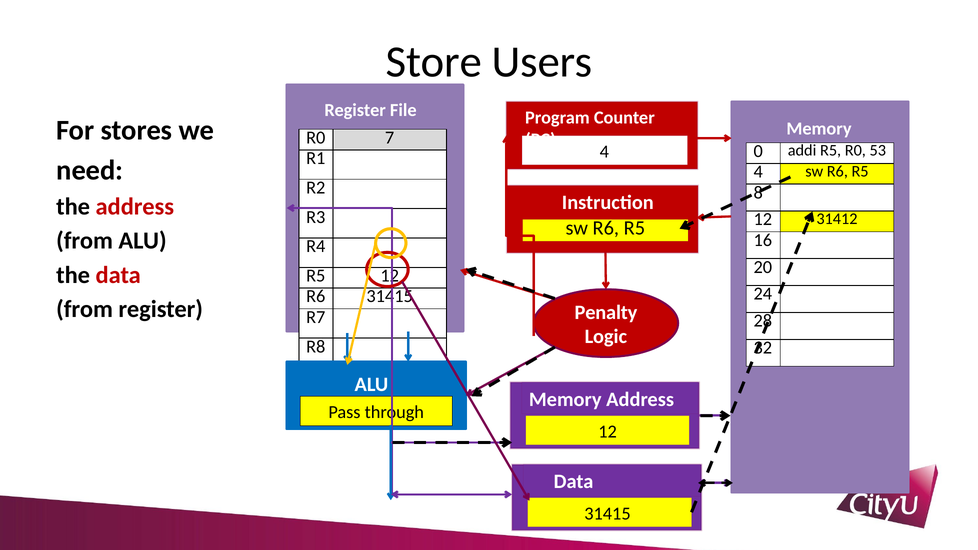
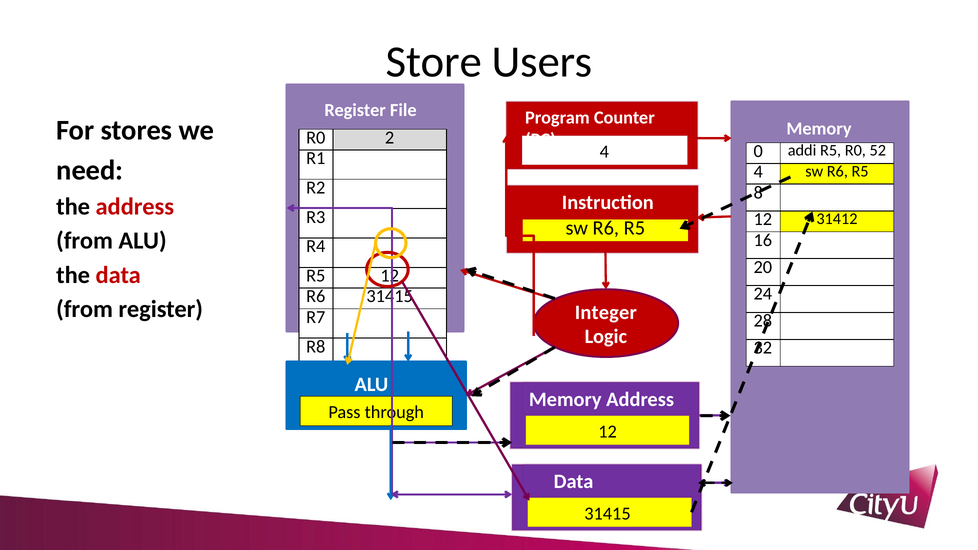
7: 7 -> 2
53: 53 -> 52
Penalty: Penalty -> Integer
